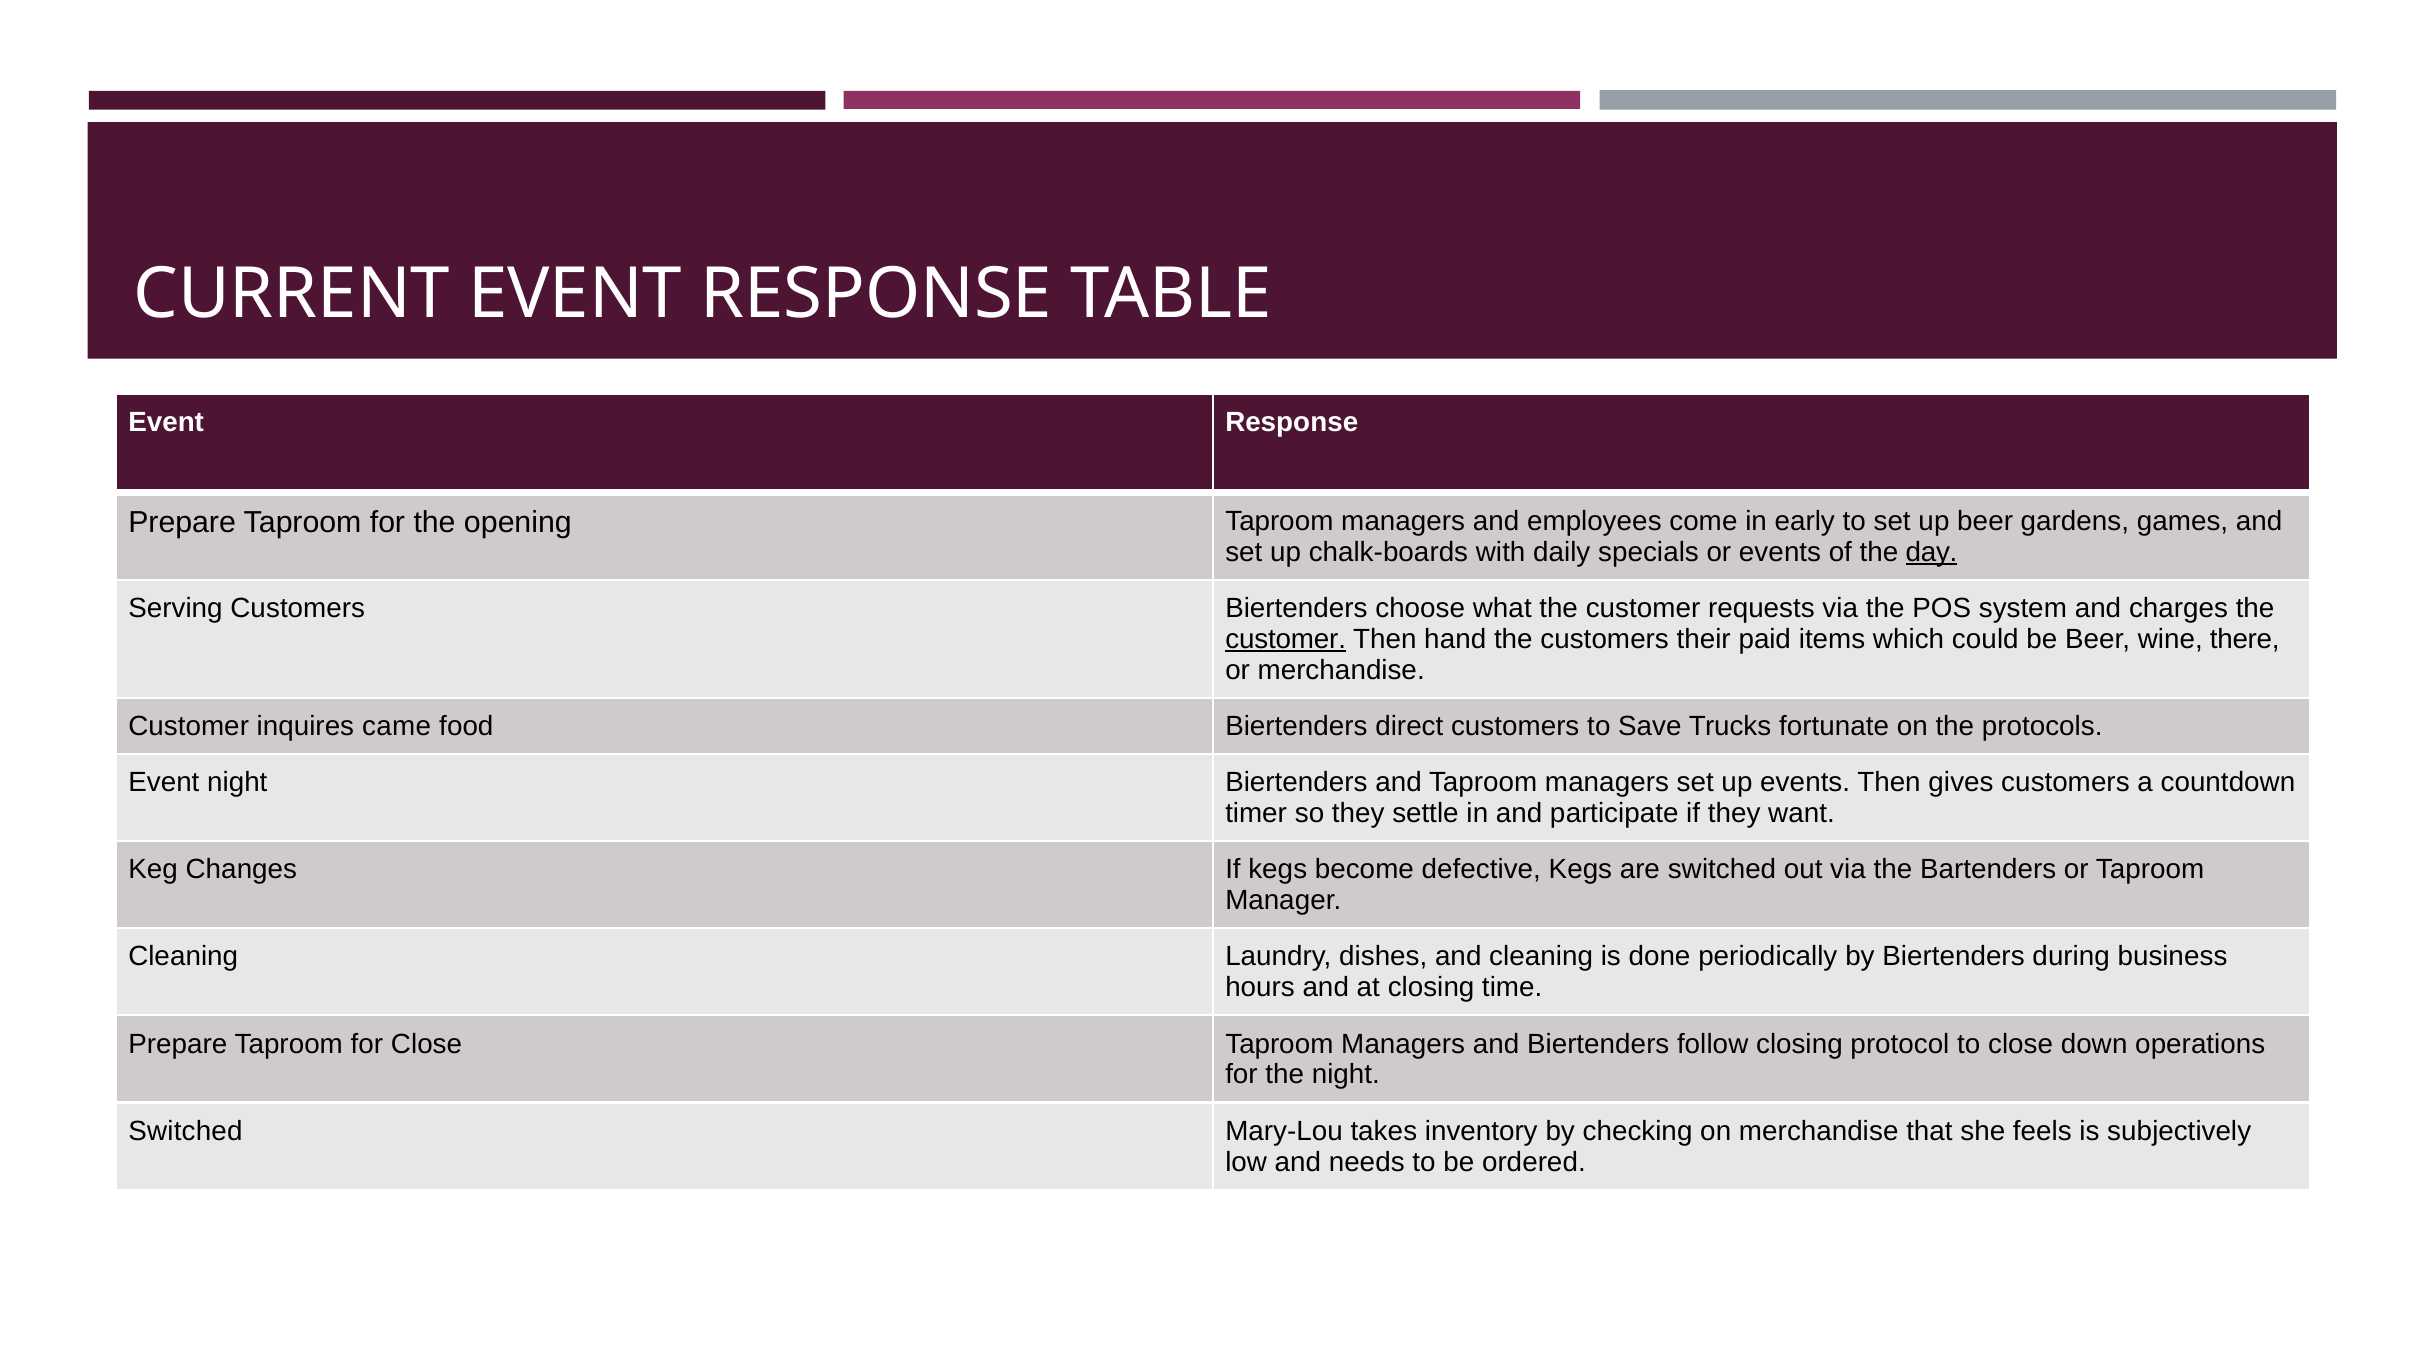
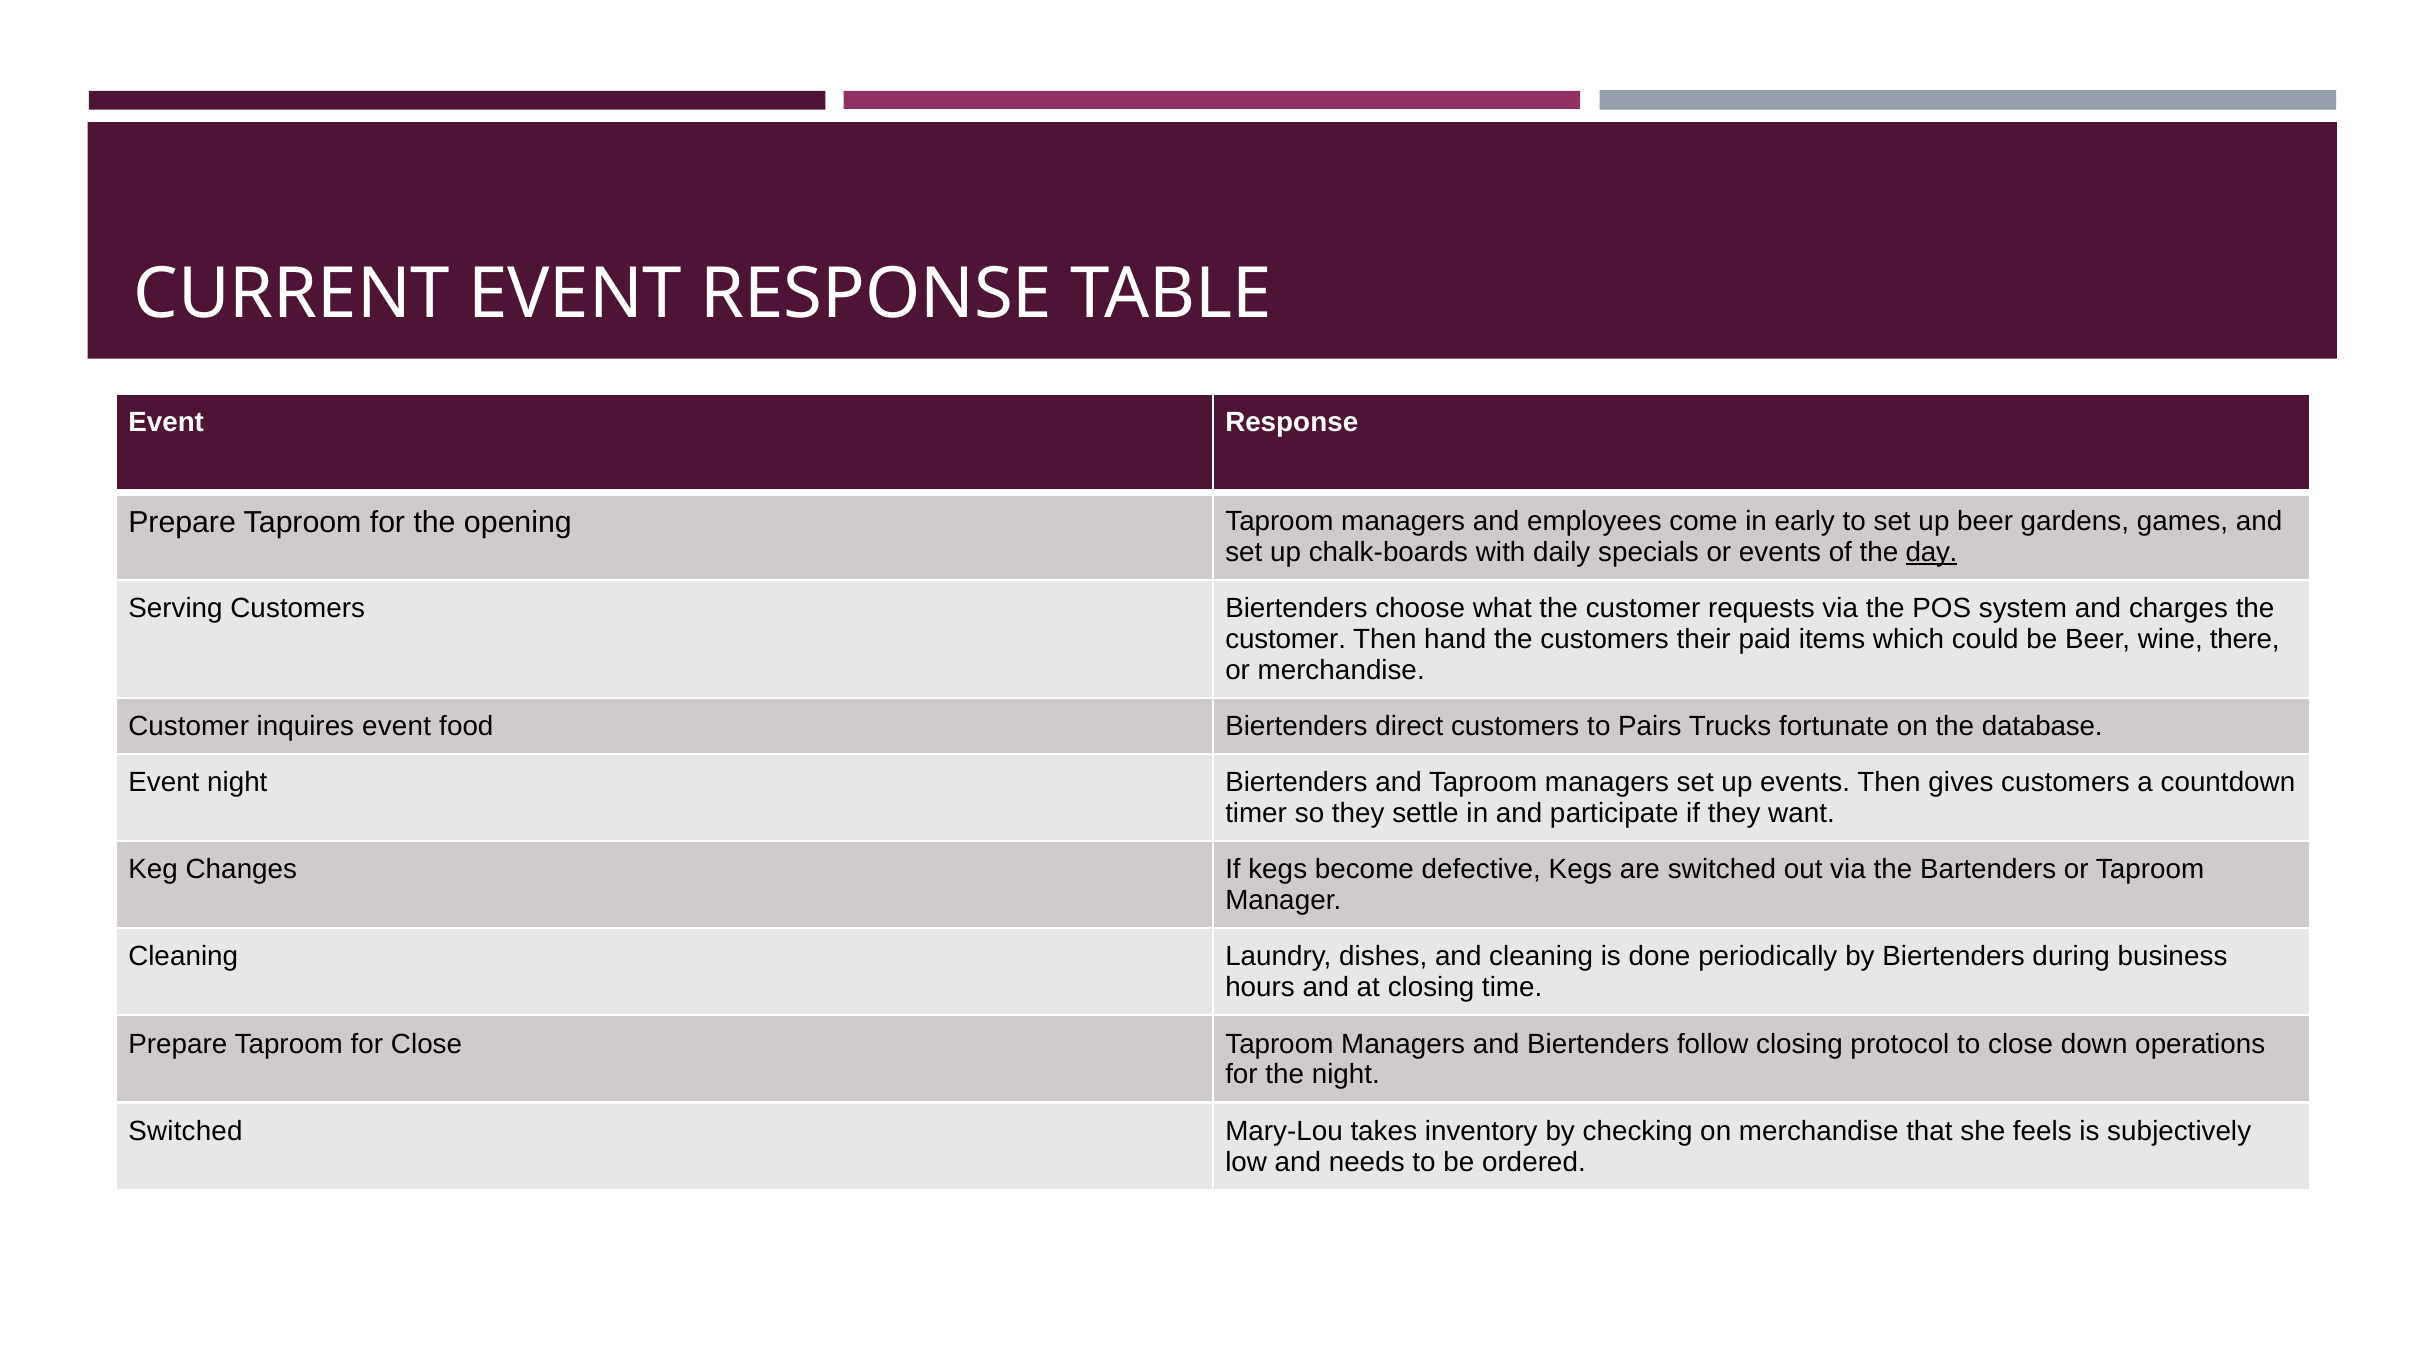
customer at (1286, 639) underline: present -> none
inquires came: came -> event
Save: Save -> Pairs
protocols: protocols -> database
